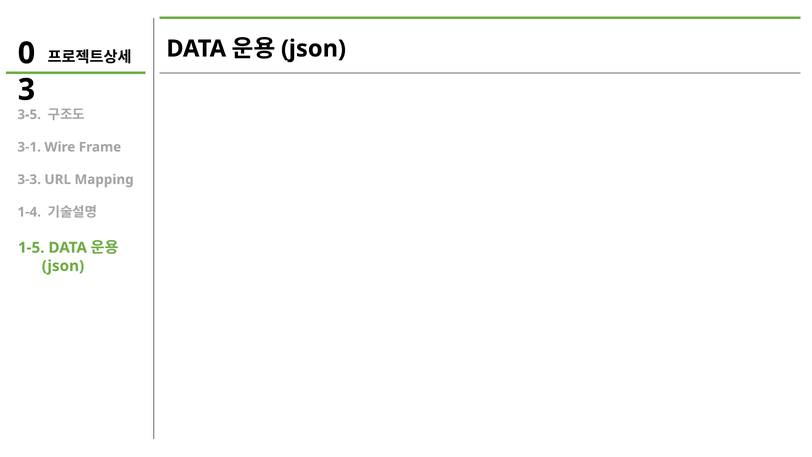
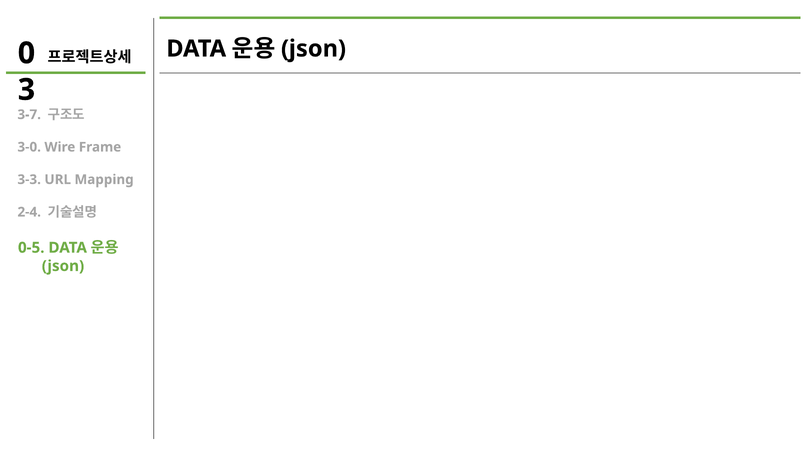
3-5: 3-5 -> 3-7
3-1: 3-1 -> 3-0
1-4: 1-4 -> 2-4
1-5: 1-5 -> 0-5
